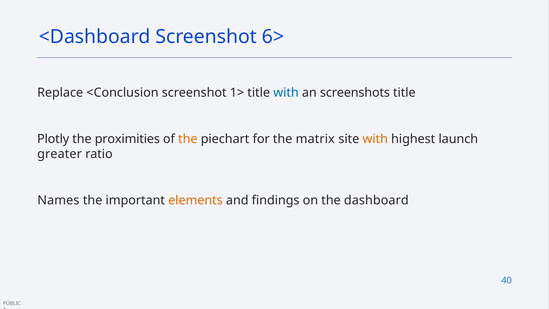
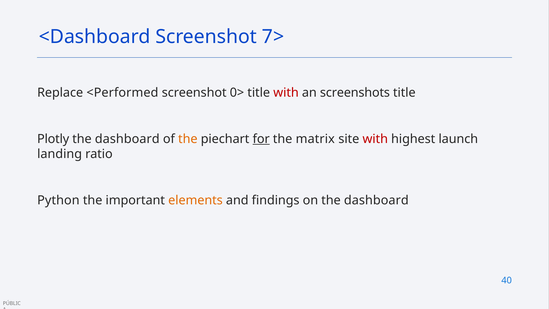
6>: 6> -> 7>
<Conclusion: <Conclusion -> <Performed
1>: 1> -> 0>
with at (286, 93) colour: blue -> red
proximities at (127, 139): proximities -> dashboard
for underline: none -> present
with at (375, 139) colour: orange -> red
greater: greater -> landing
Names: Names -> Python
